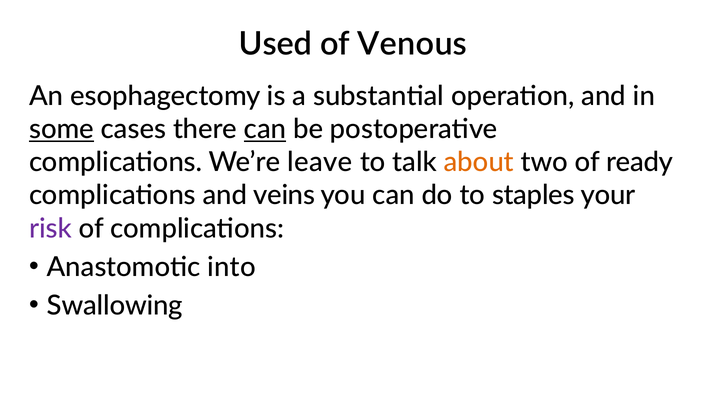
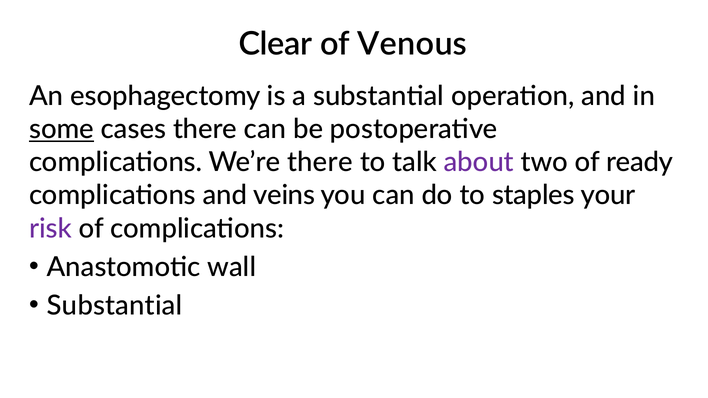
Used: Used -> Clear
can at (265, 129) underline: present -> none
We’re leave: leave -> there
about colour: orange -> purple
into: into -> wall
Swallowing at (115, 306): Swallowing -> Substantial
